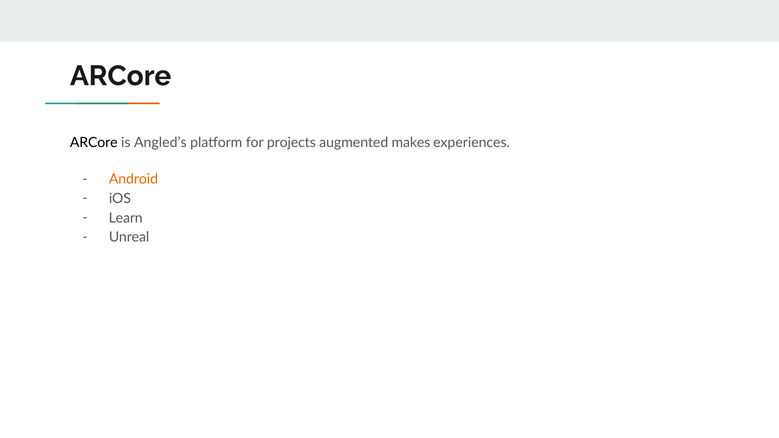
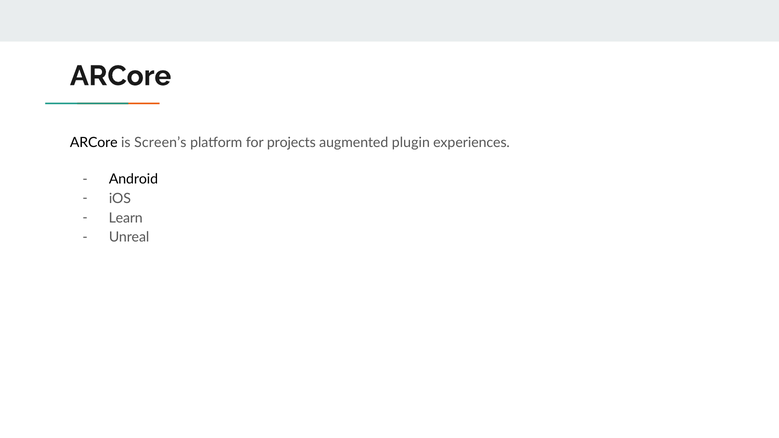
Angled’s: Angled’s -> Screen’s
makes: makes -> plugin
Android colour: orange -> black
